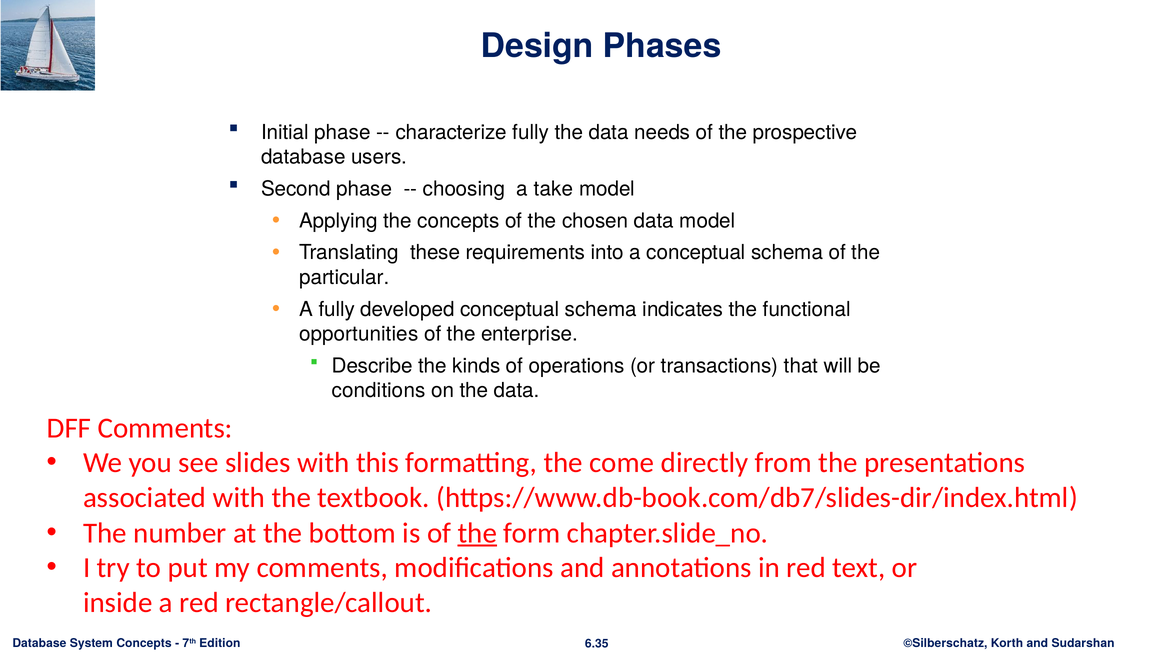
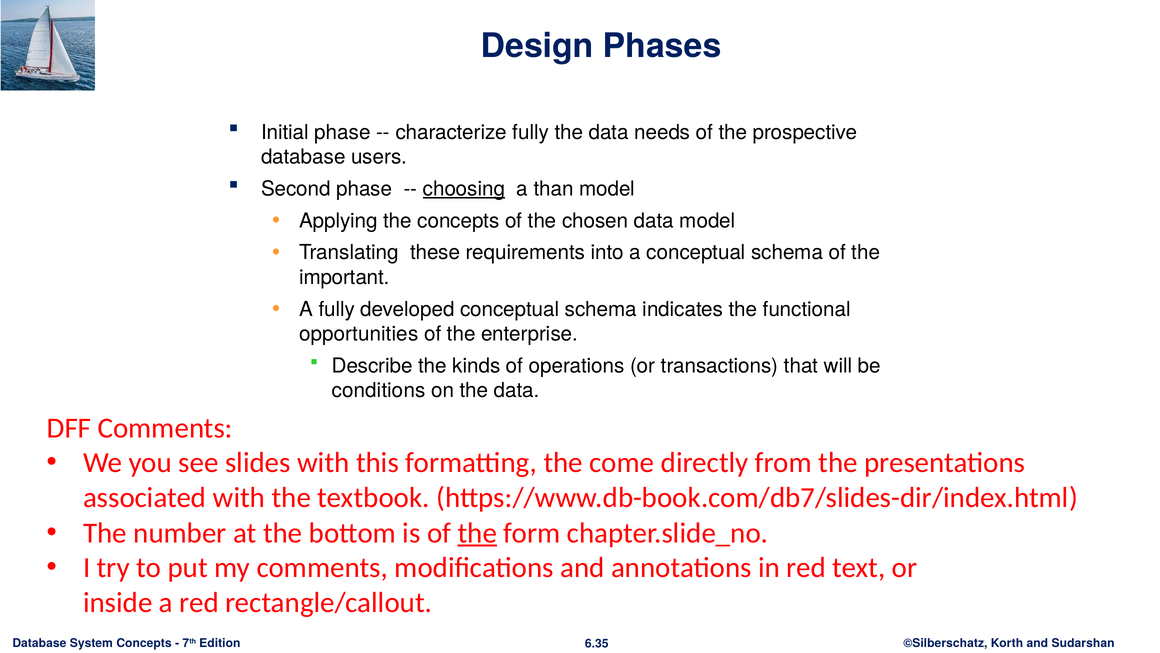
choosing underline: none -> present
take: take -> than
particular: particular -> important
